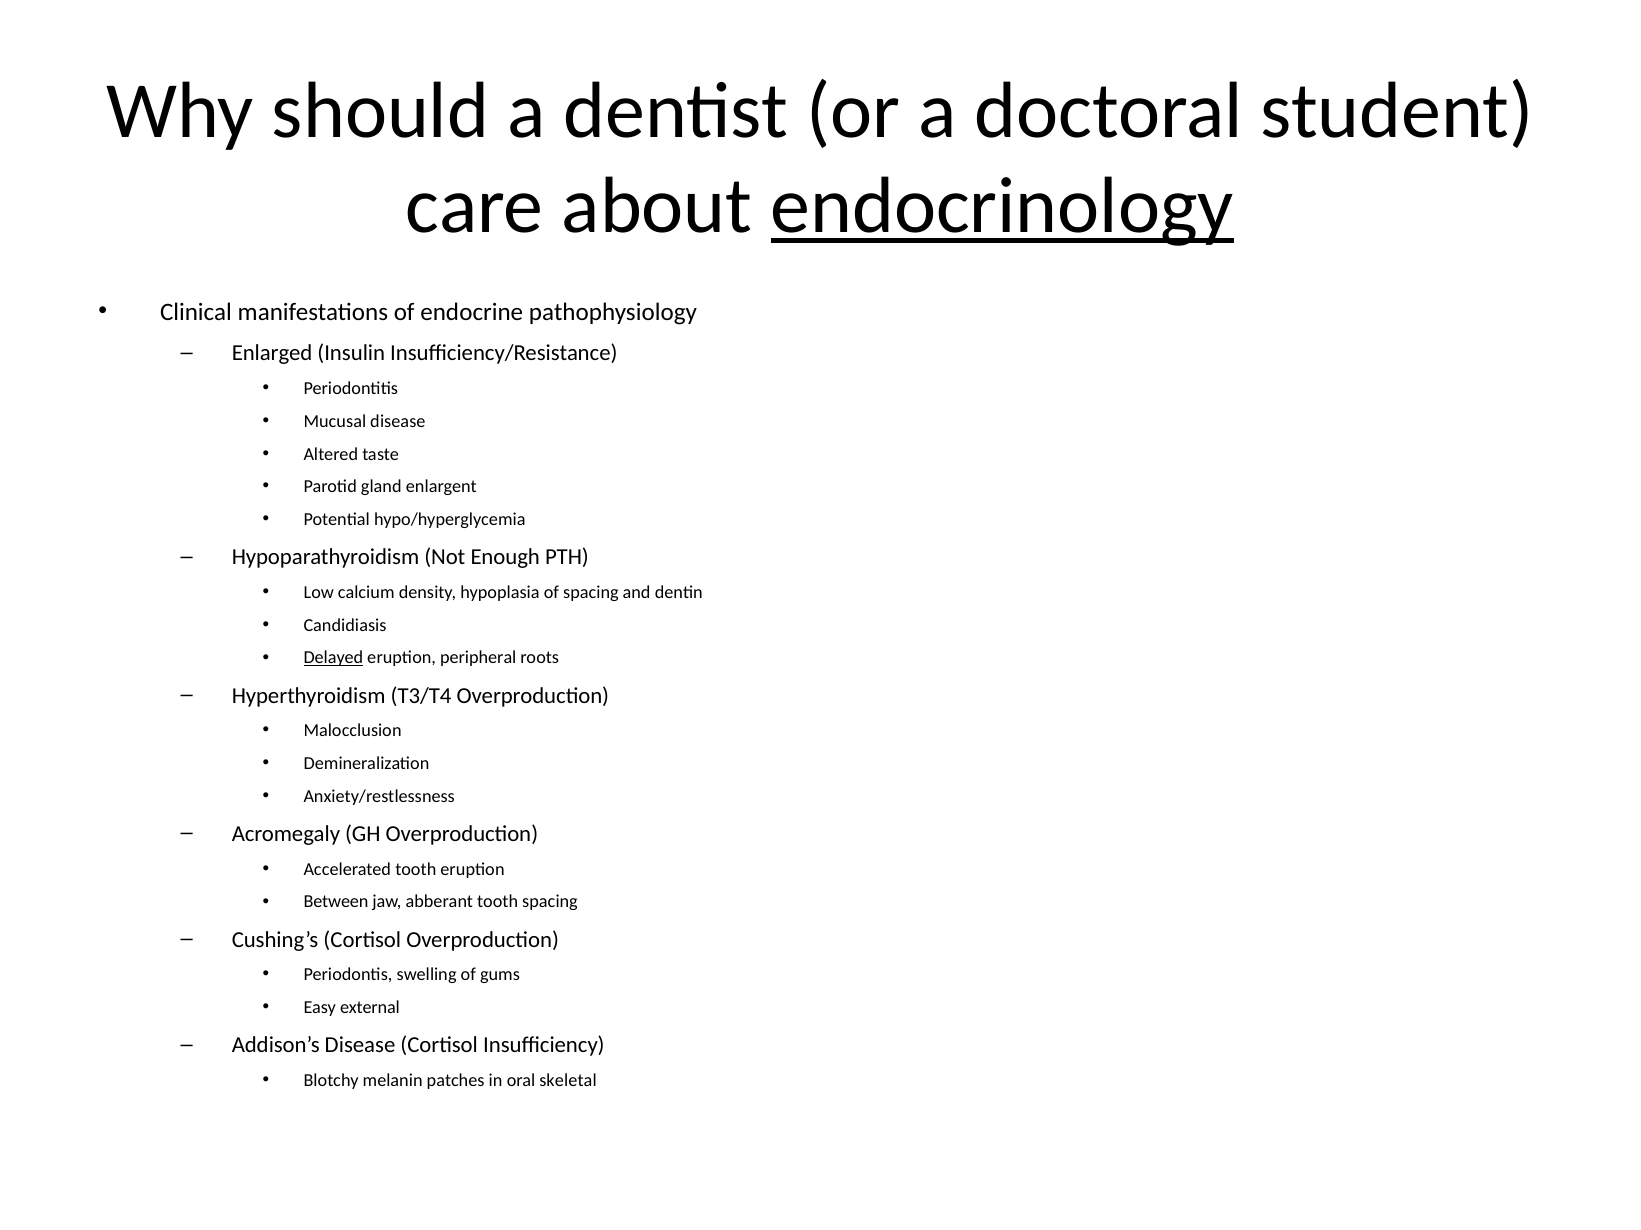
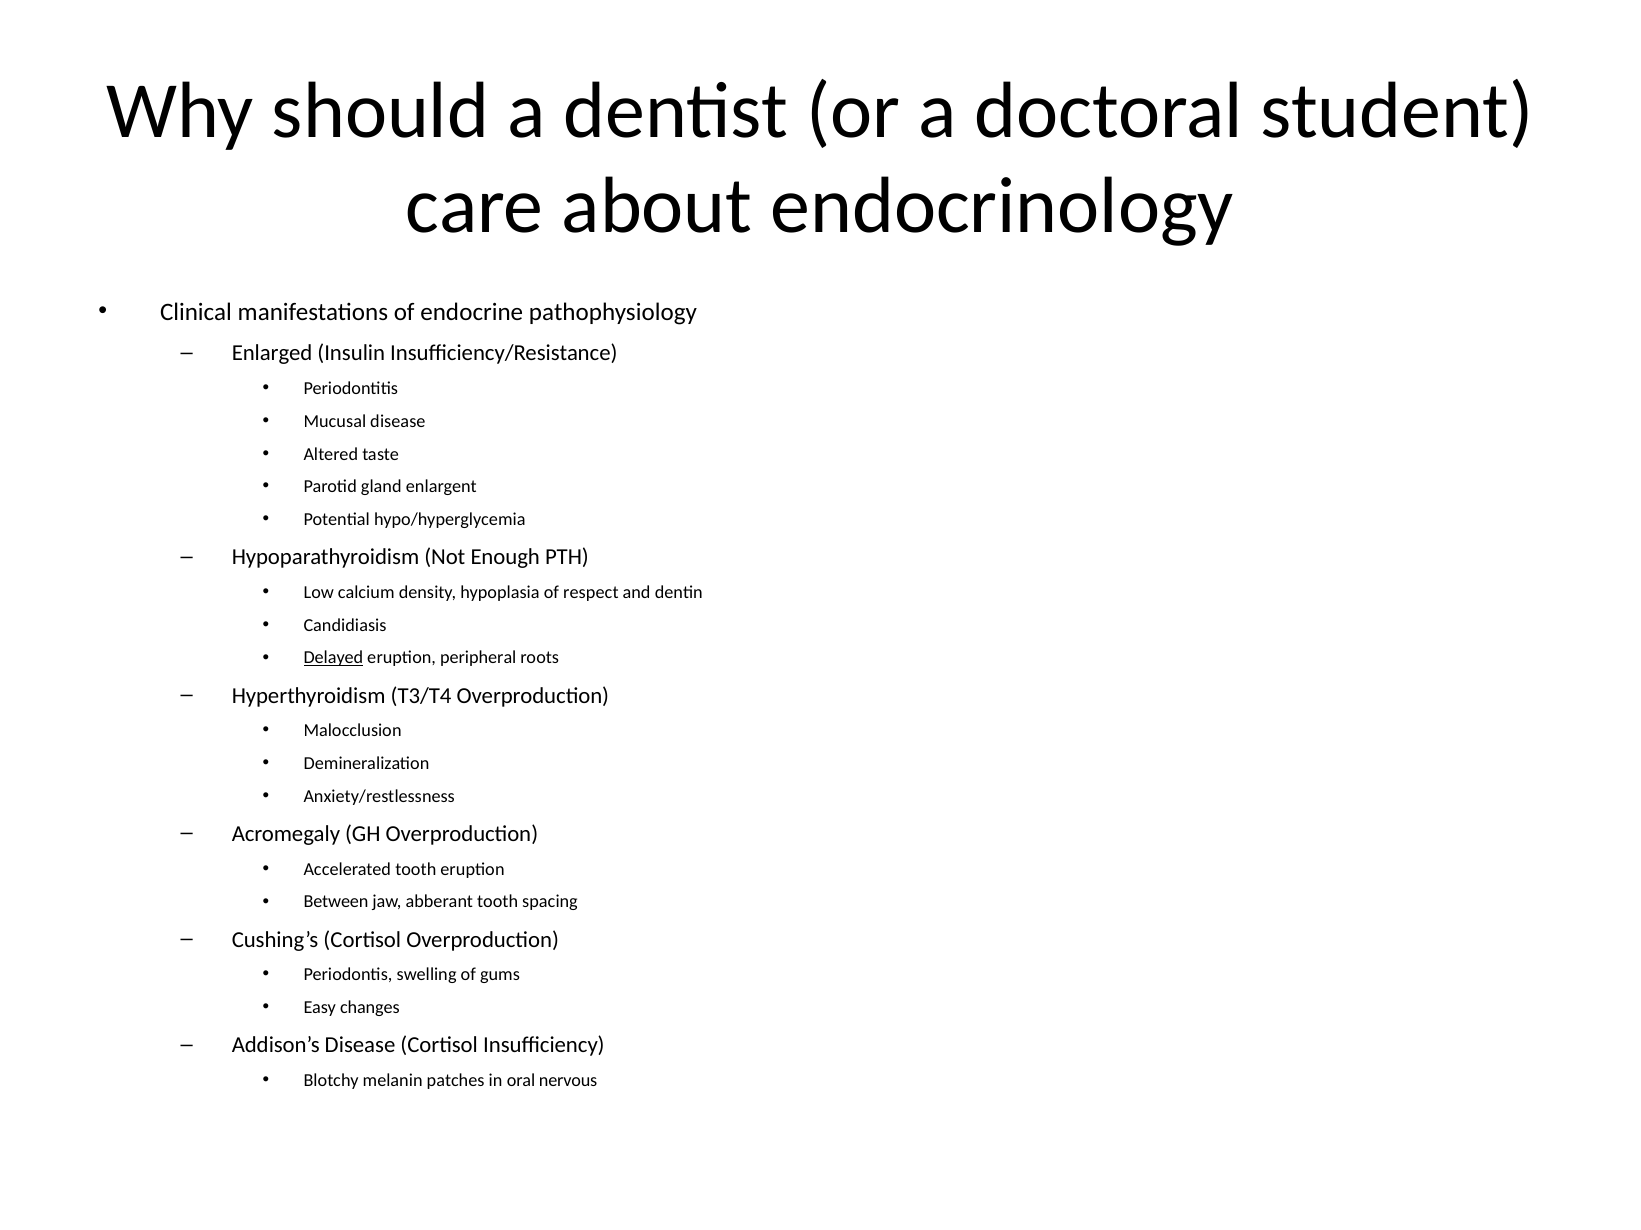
endocrinology underline: present -> none
of spacing: spacing -> respect
external: external -> changes
skeletal: skeletal -> nervous
